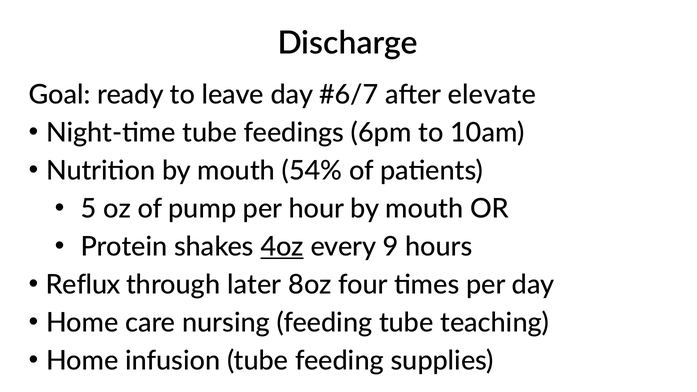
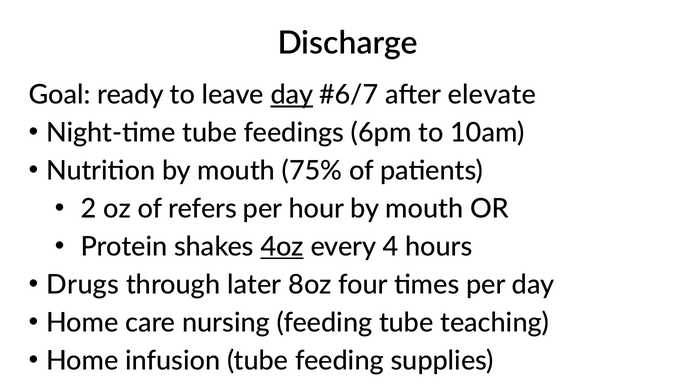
day at (292, 95) underline: none -> present
54%: 54% -> 75%
5: 5 -> 2
pump: pump -> refers
9: 9 -> 4
Reflux: Reflux -> Drugs
